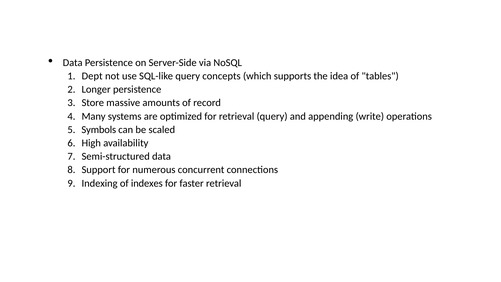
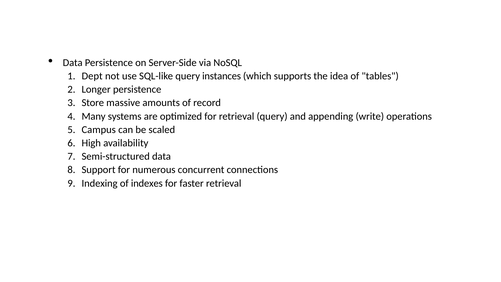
concepts: concepts -> instances
Symbols: Symbols -> Campus
